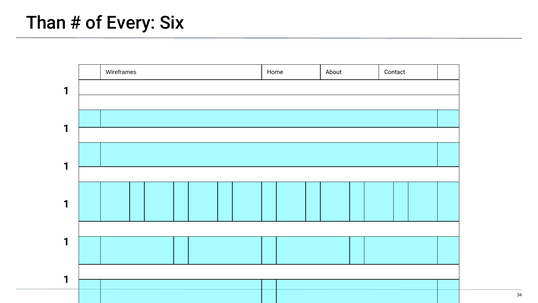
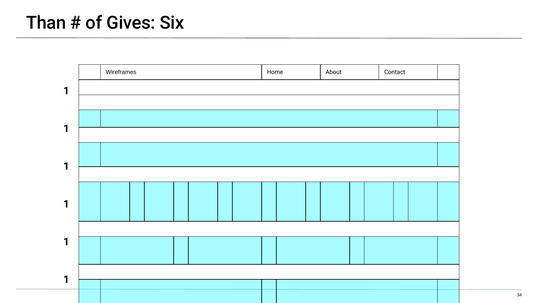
Every: Every -> Gives
